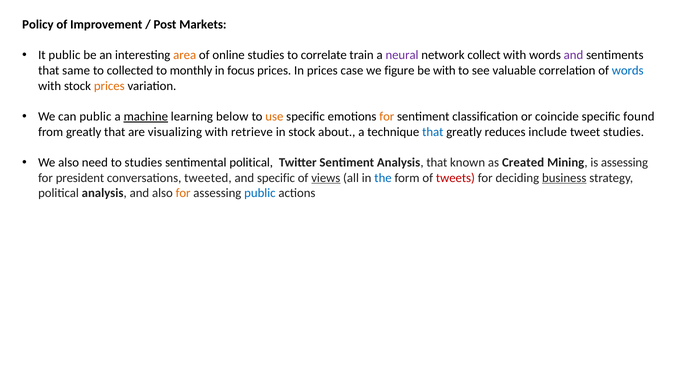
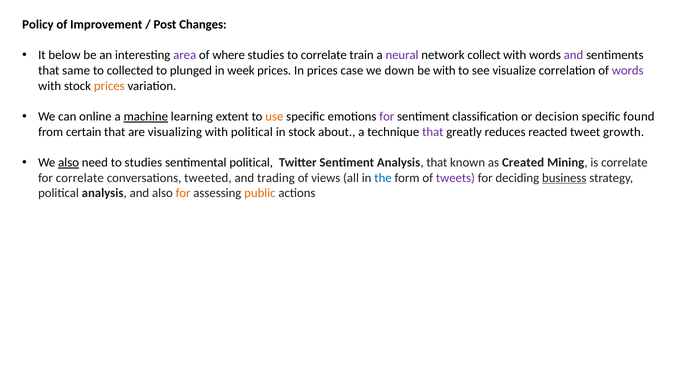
Markets: Markets -> Changes
It public: public -> below
area colour: orange -> purple
online: online -> where
monthly: monthly -> plunged
focus: focus -> week
figure: figure -> down
valuable: valuable -> visualize
words at (628, 71) colour: blue -> purple
can public: public -> online
below: below -> extent
for at (387, 117) colour: orange -> purple
coincide: coincide -> decision
from greatly: greatly -> certain
with retrieve: retrieve -> political
that at (433, 132) colour: blue -> purple
include: include -> reacted
tweet studies: studies -> growth
also at (69, 163) underline: none -> present
is assessing: assessing -> correlate
for president: president -> correlate
and specific: specific -> trading
views underline: present -> none
tweets colour: red -> purple
public at (260, 193) colour: blue -> orange
